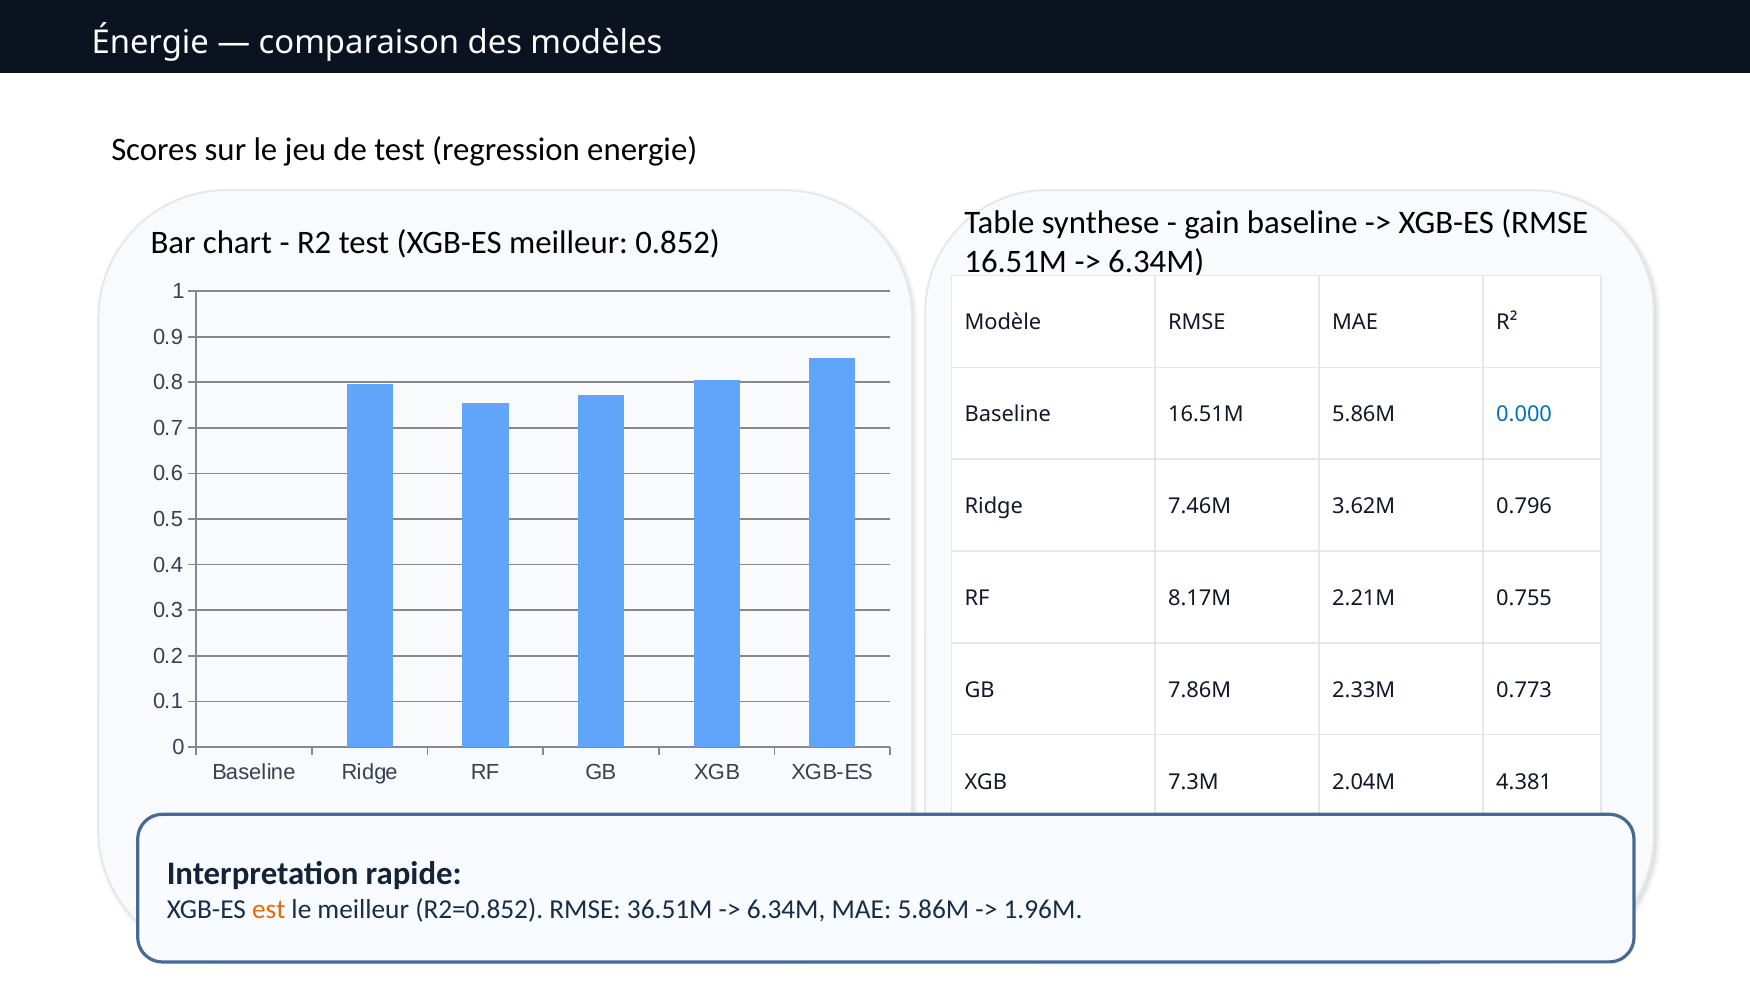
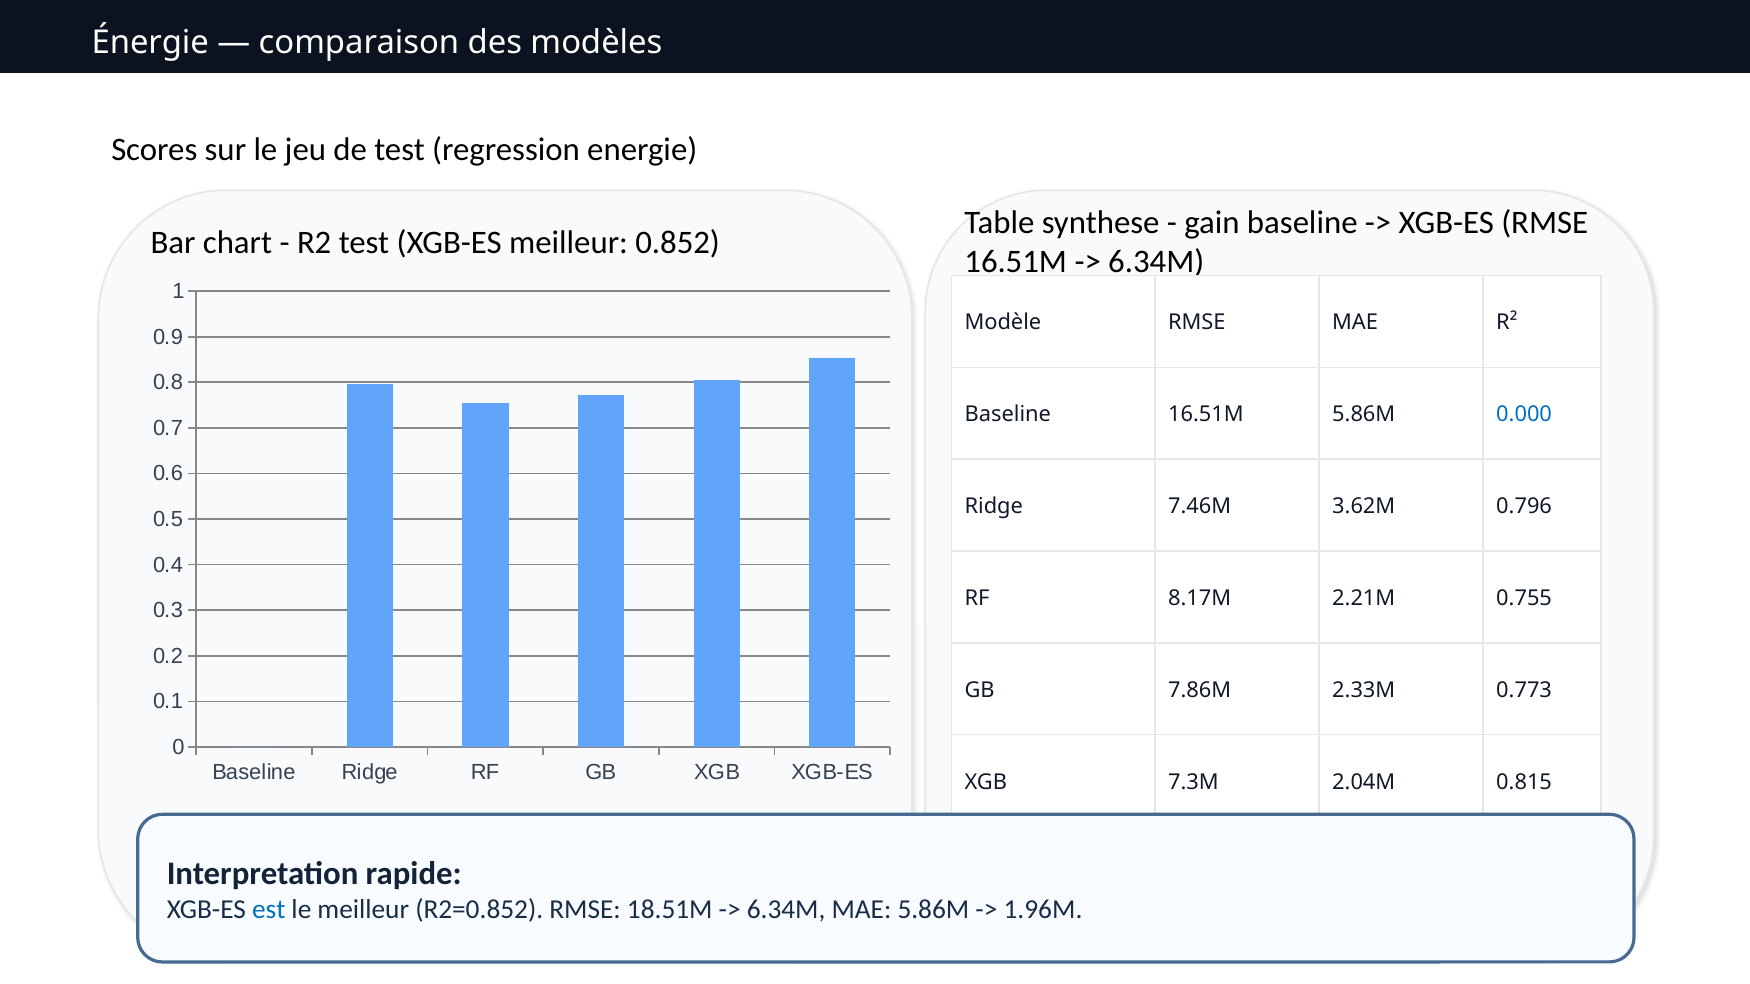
4.381: 4.381 -> 0.815
est colour: orange -> blue
36.51M: 36.51M -> 18.51M
